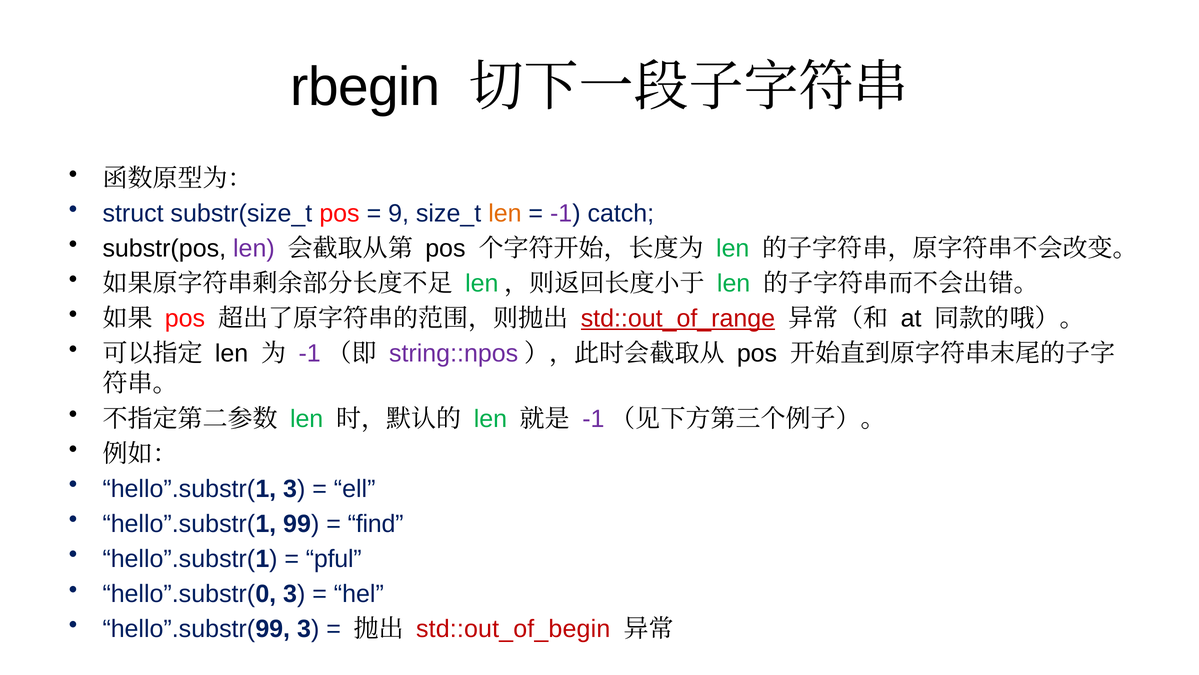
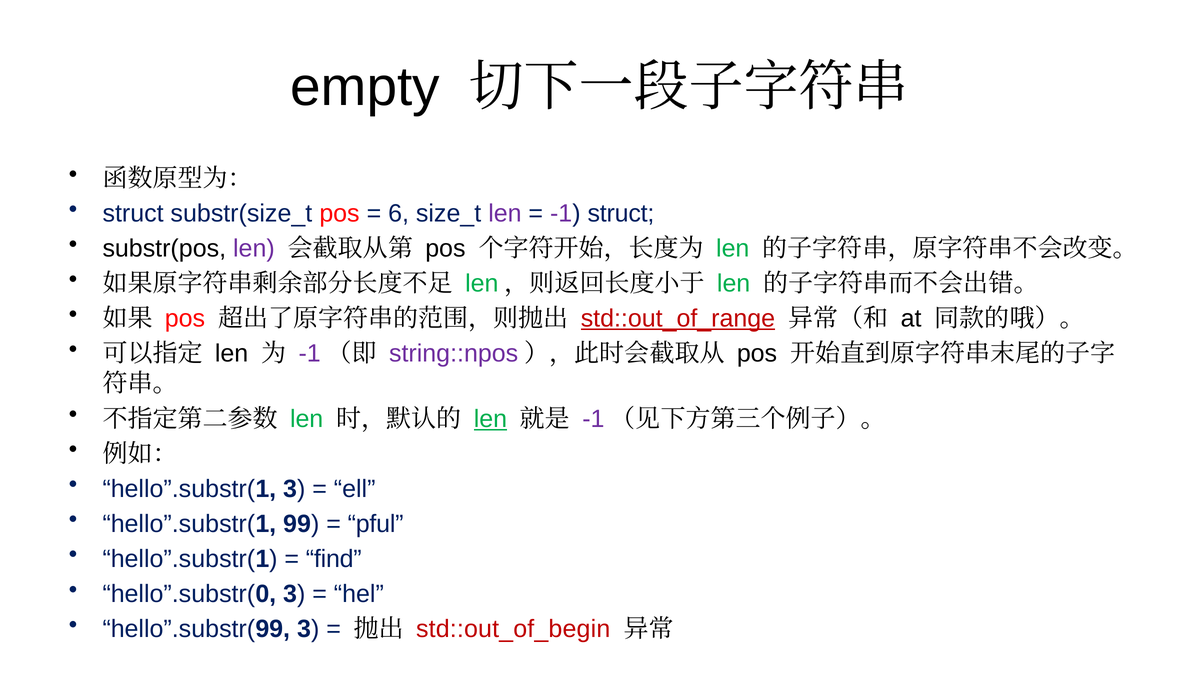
rbegin: rbegin -> empty
9: 9 -> 6
len at (505, 214) colour: orange -> purple
-1 catch: catch -> struct
len at (490, 418) underline: none -> present
find: find -> pful
pful: pful -> find
